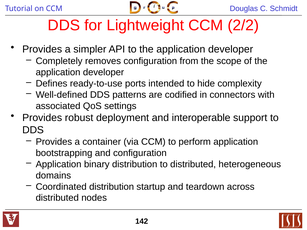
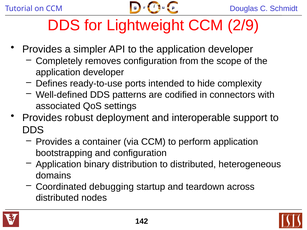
2/2: 2/2 -> 2/9
Coordinated distribution: distribution -> debugging
